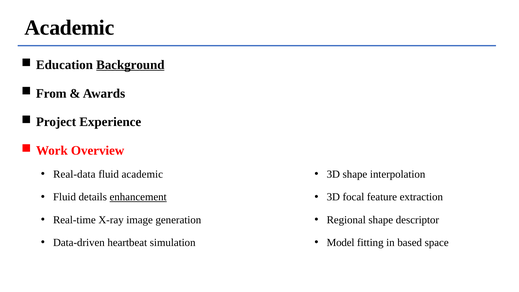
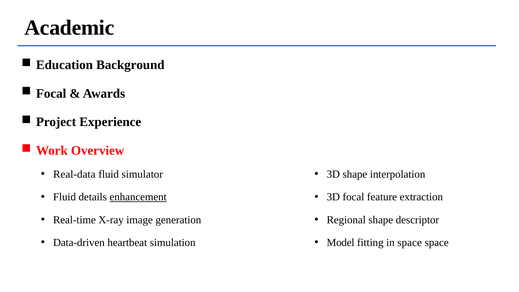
Background underline: present -> none
From at (51, 93): From -> Focal
fluid academic: academic -> simulator
in based: based -> space
